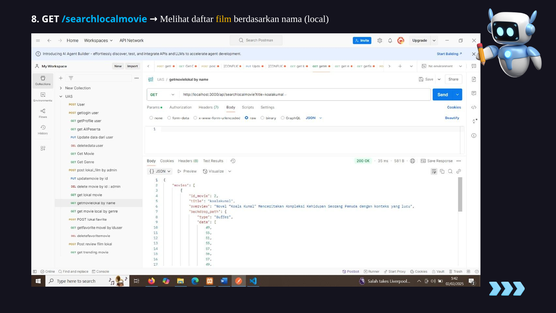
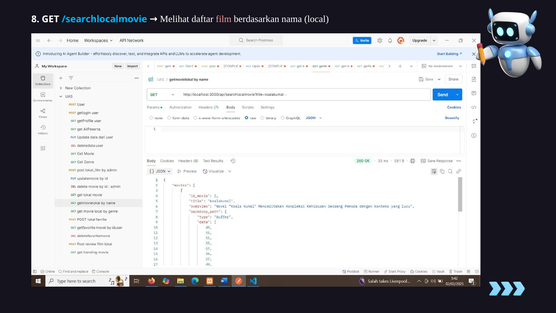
film colour: yellow -> pink
